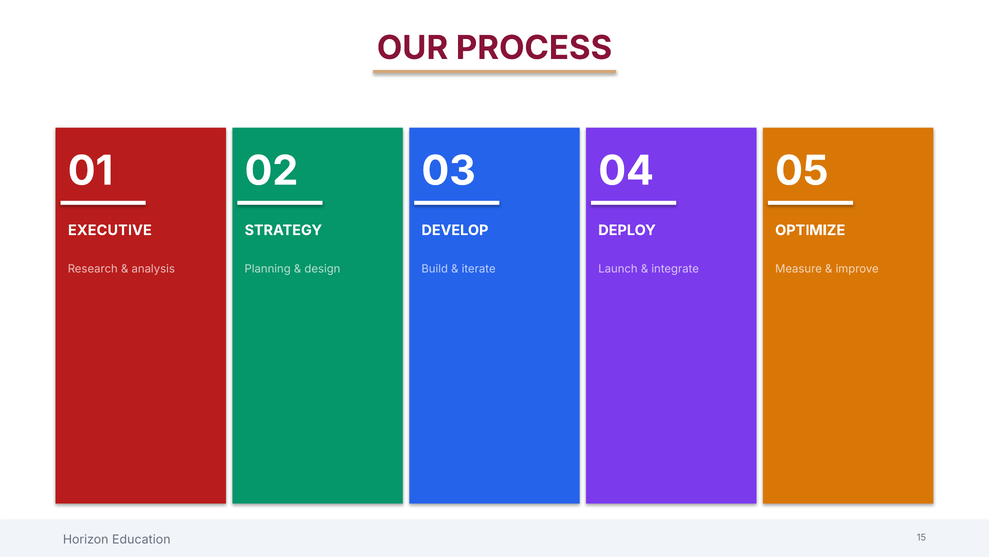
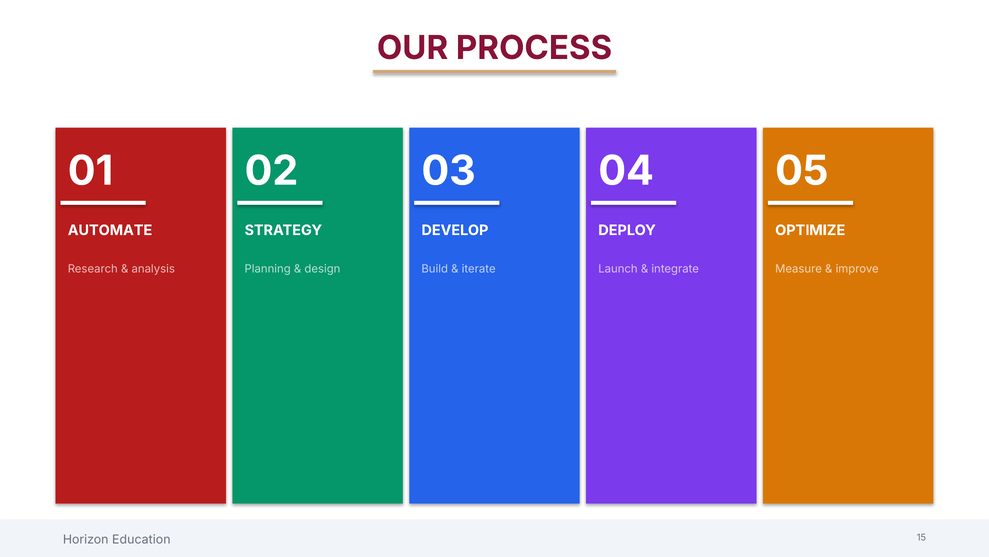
EXECUTIVE: EXECUTIVE -> AUTOMATE
